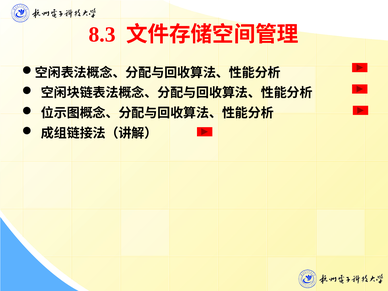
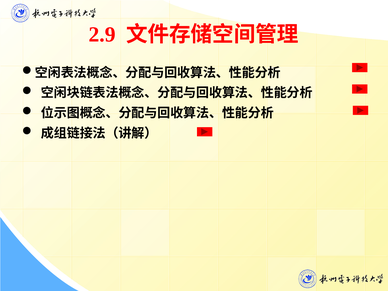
8.3: 8.3 -> 2.9
